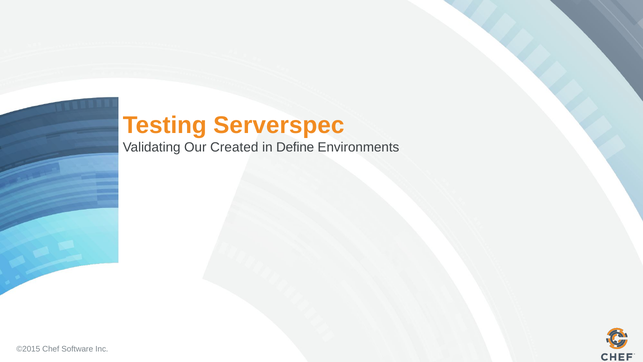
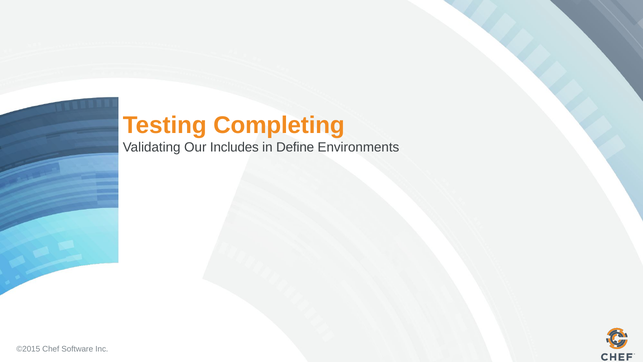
Serverspec: Serverspec -> Completing
Created: Created -> Includes
